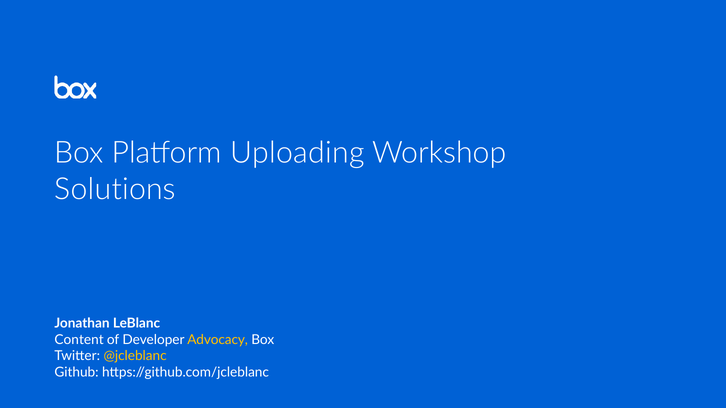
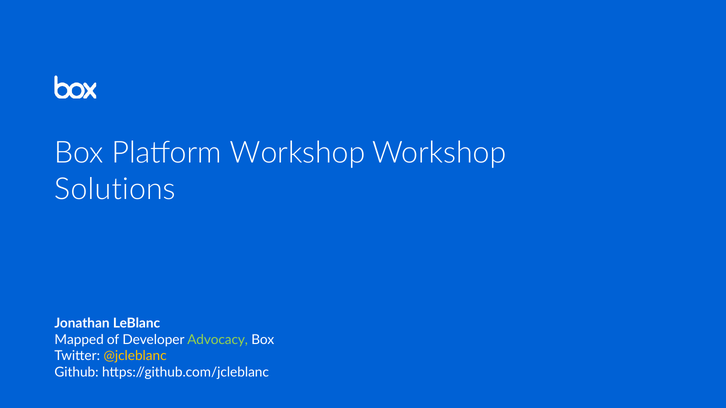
Platform Uploading: Uploading -> Workshop
Content: Content -> Mapped
Advocacy colour: yellow -> light green
